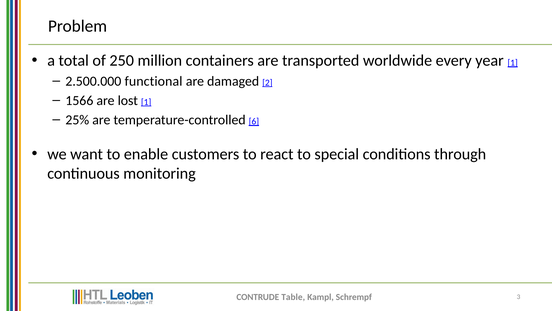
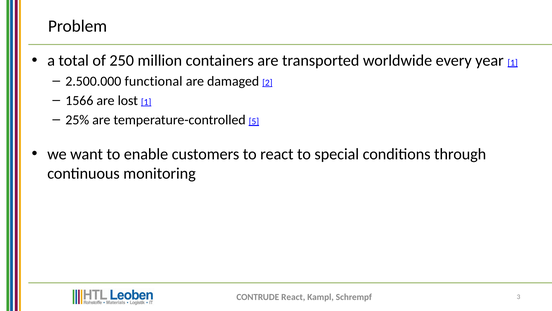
6: 6 -> 5
CONTRUDE Table: Table -> React
